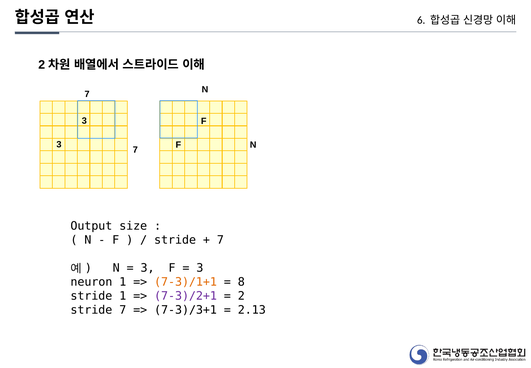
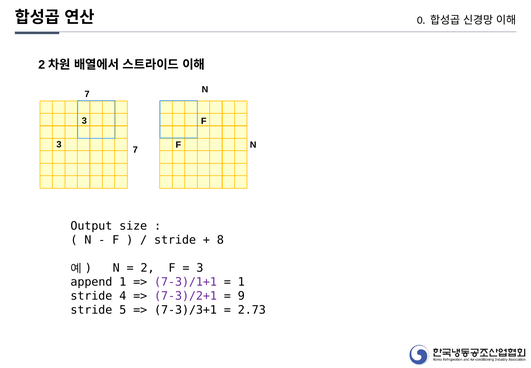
6: 6 -> 0
7 at (220, 240): 7 -> 8
3 at (148, 268): 3 -> 2
neuron: neuron -> append
7-3)/1+1 colour: orange -> purple
8 at (241, 282): 8 -> 1
stride 1: 1 -> 4
2: 2 -> 9
stride 7: 7 -> 5
2.13: 2.13 -> 2.73
